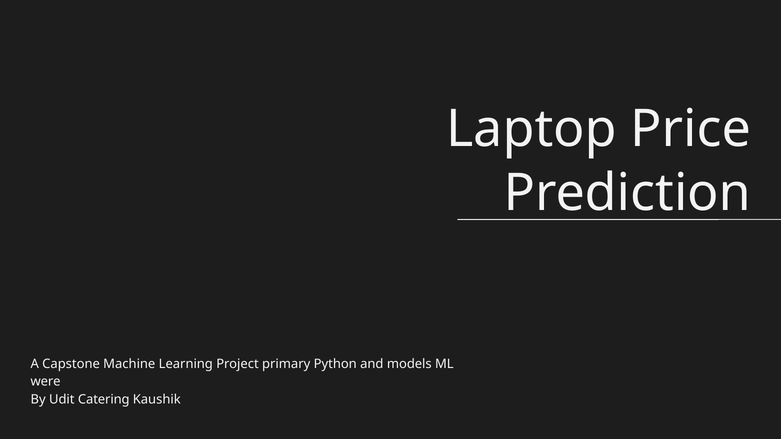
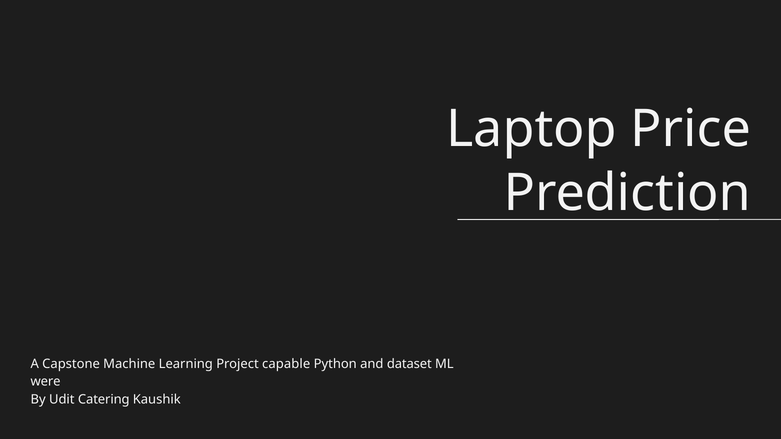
primary: primary -> capable
models: models -> dataset
